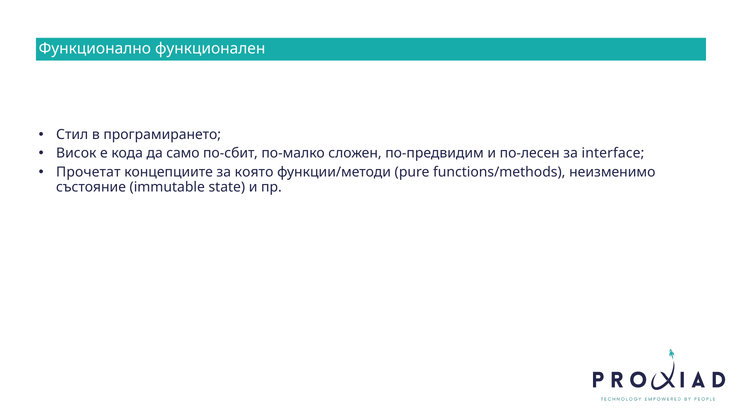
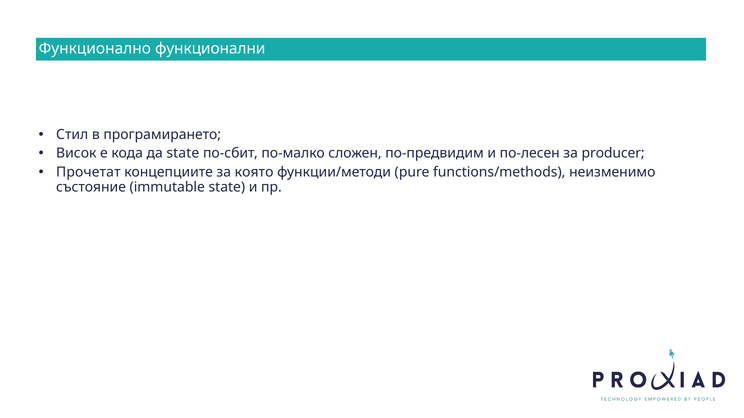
функционален: функционален -> функционални
да само: само -> state
interface: interface -> producer
